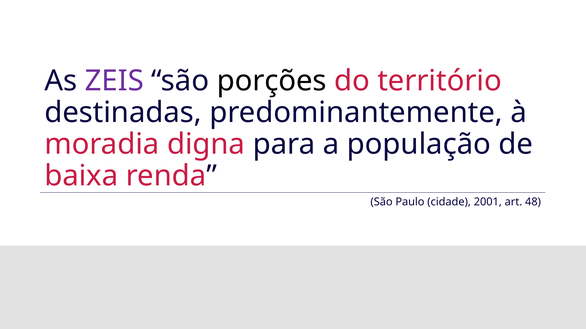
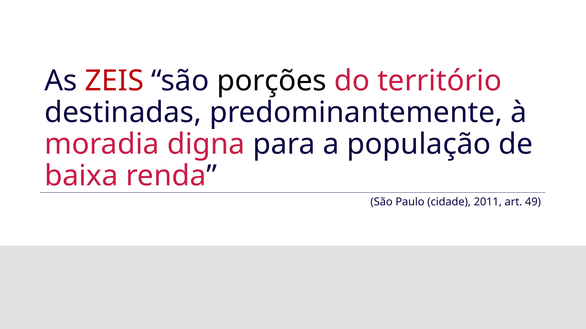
ZEIS colour: purple -> red
2001: 2001 -> 2011
48: 48 -> 49
